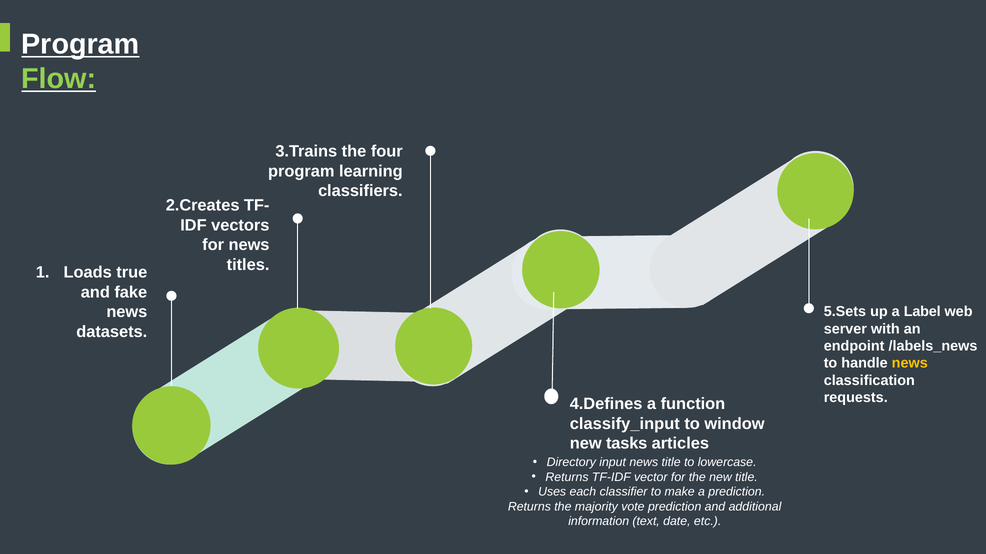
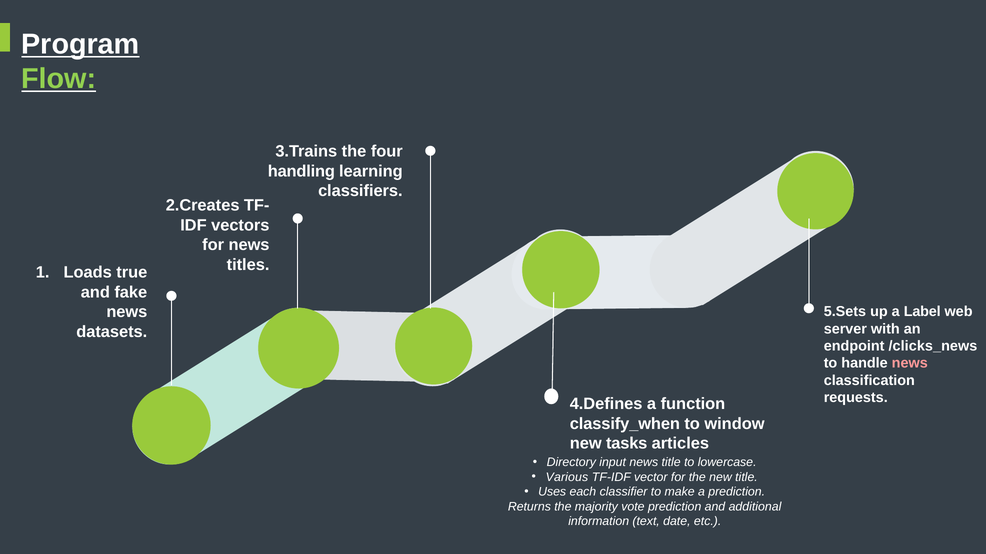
program at (301, 171): program -> handling
/labels_news: /labels_news -> /clicks_news
news at (910, 364) colour: yellow -> pink
classify_input: classify_input -> classify_when
Returns at (567, 478): Returns -> Various
